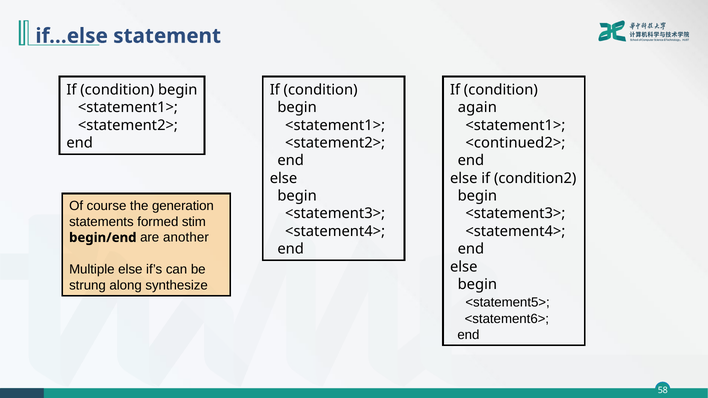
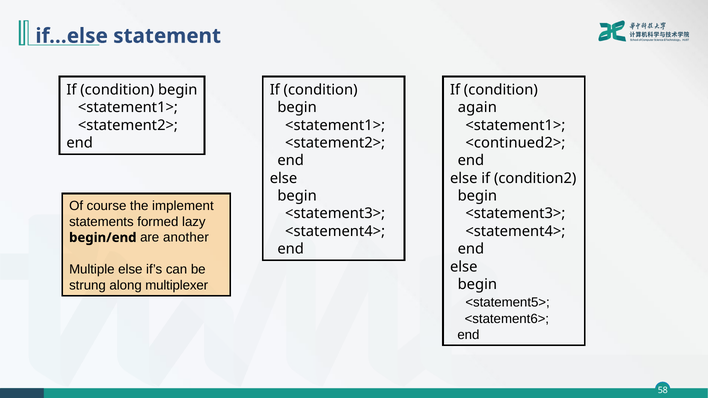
generation: generation -> implement
stim: stim -> lazy
synthesize: synthesize -> multiplexer
